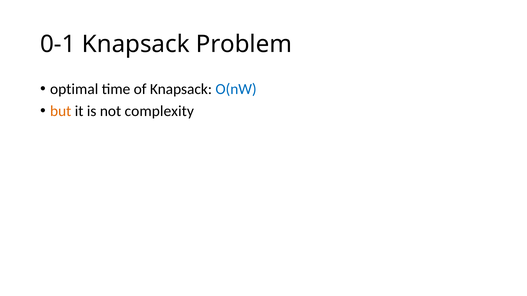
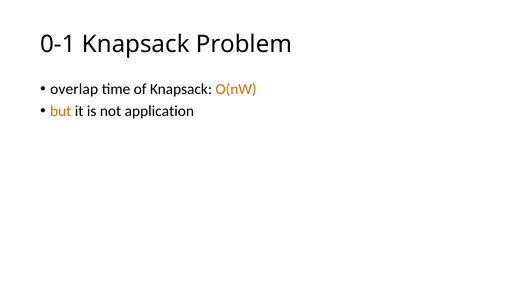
optimal: optimal -> overlap
O(nW colour: blue -> orange
complexity: complexity -> application
